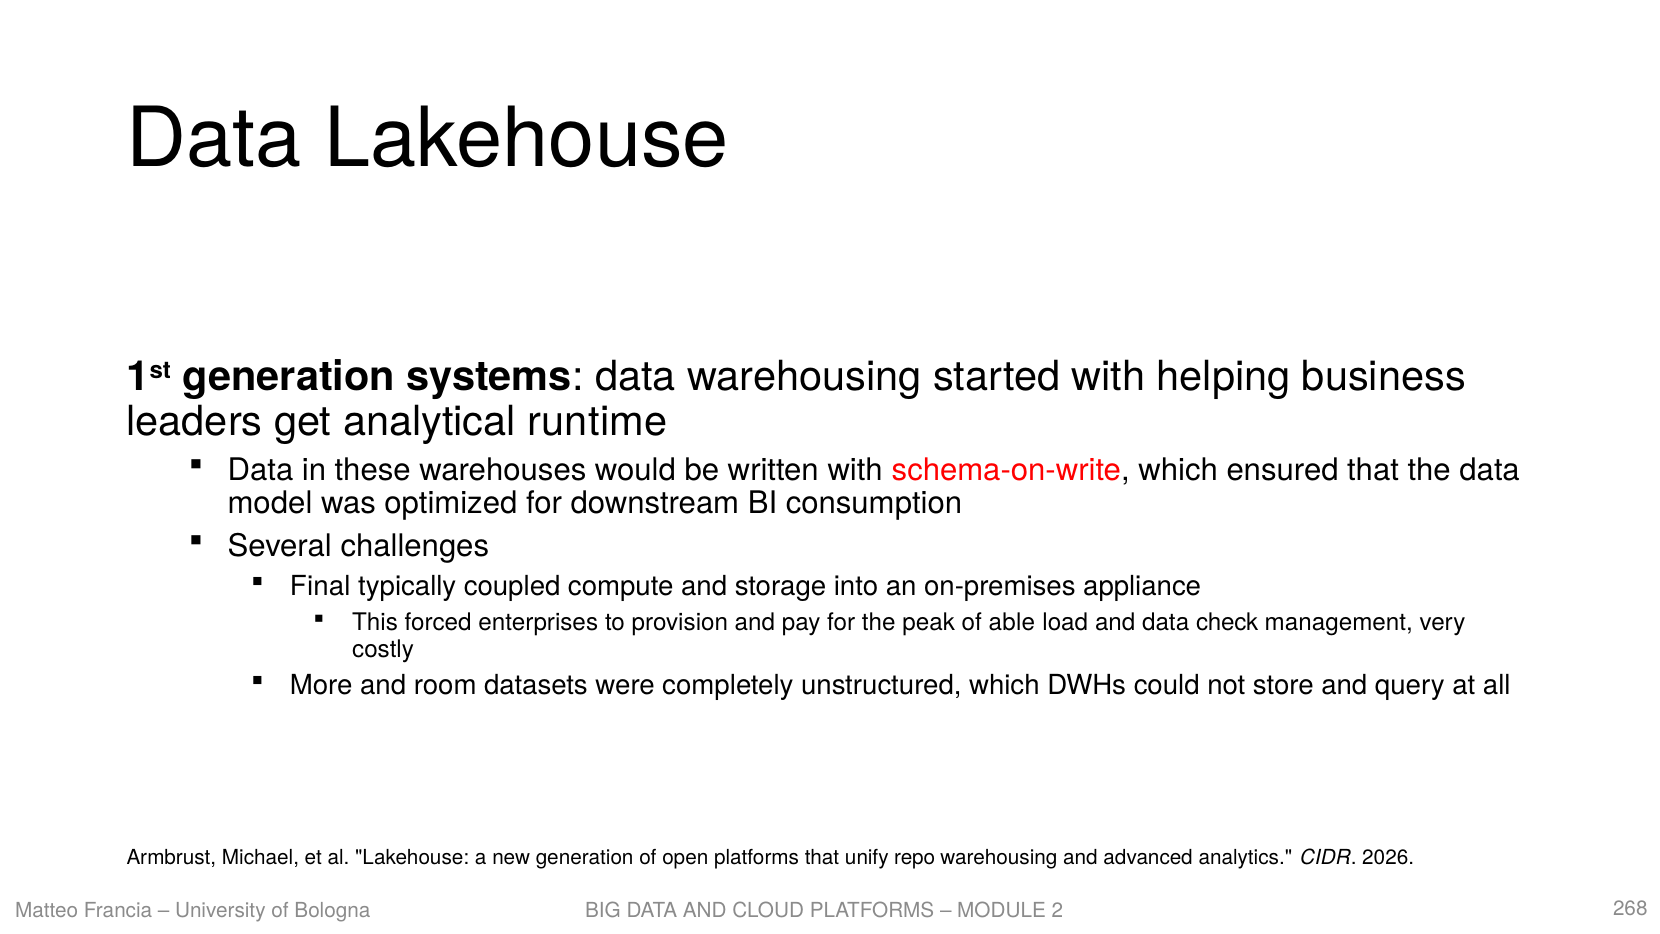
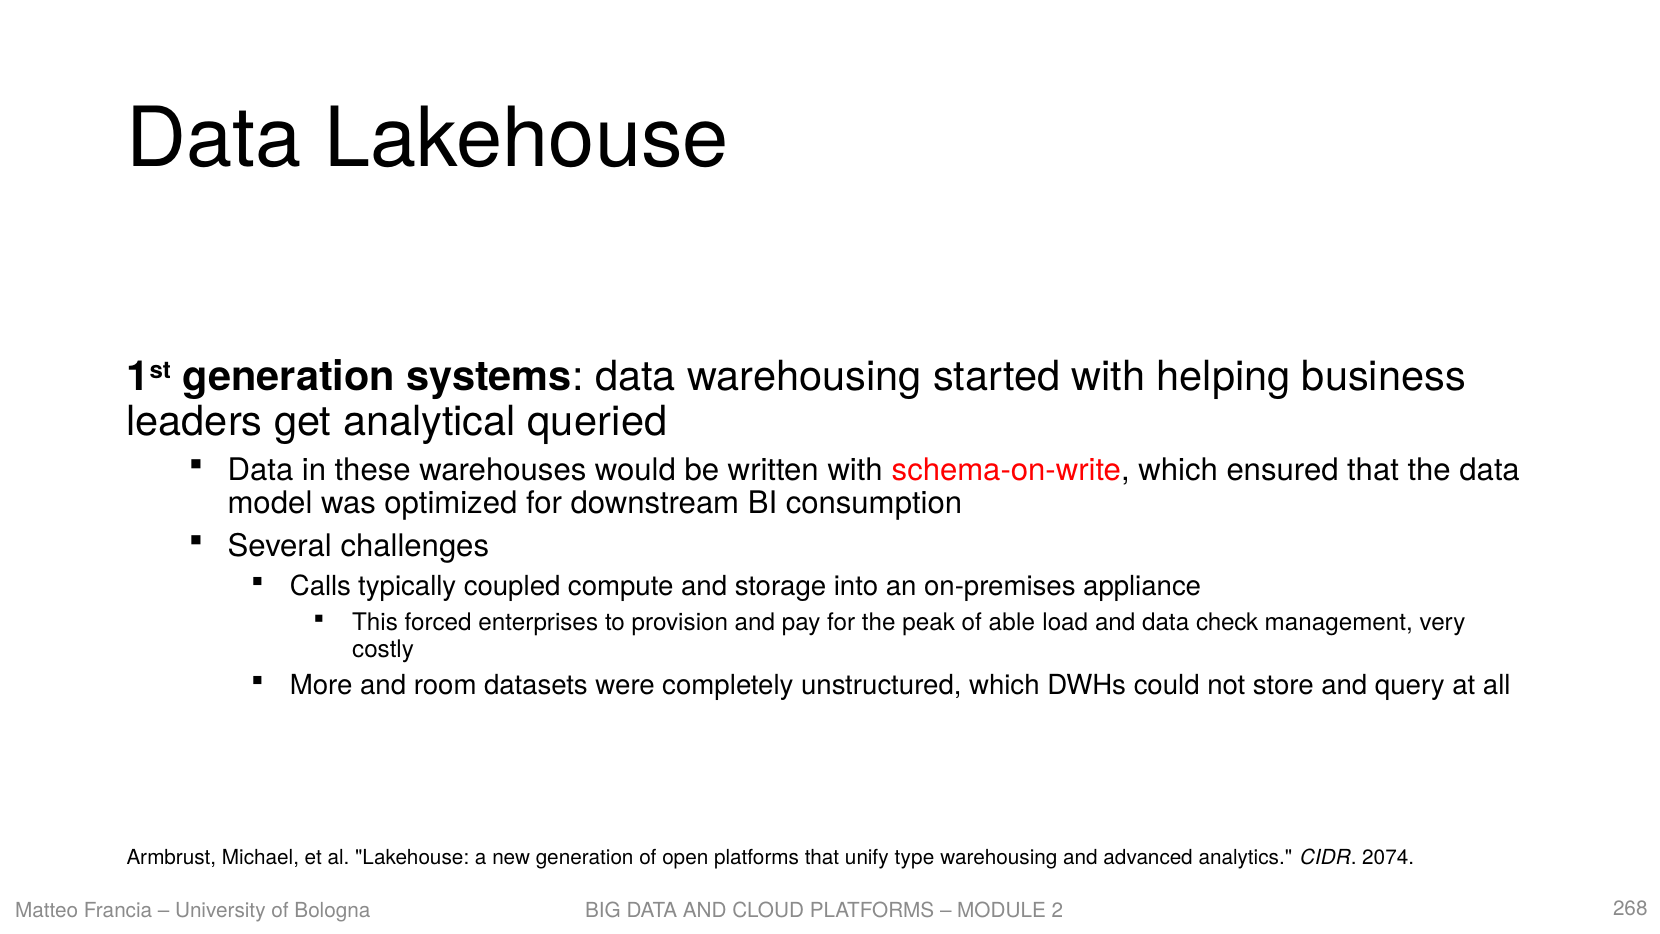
runtime: runtime -> queried
Final: Final -> Calls
repo: repo -> type
2026: 2026 -> 2074
